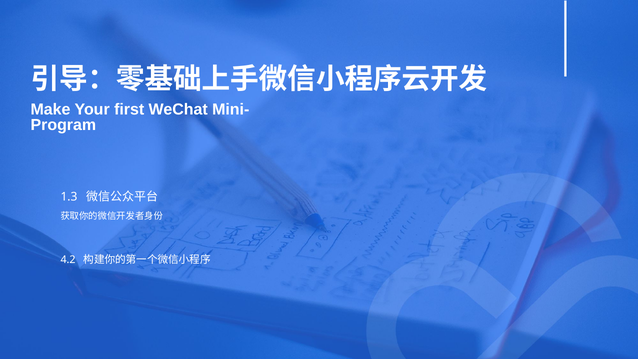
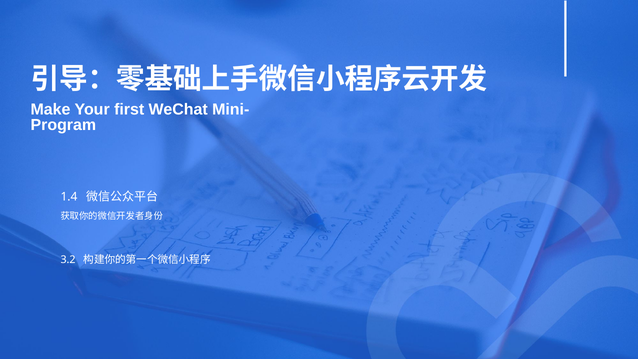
1.3: 1.3 -> 1.4
4.2: 4.2 -> 3.2
